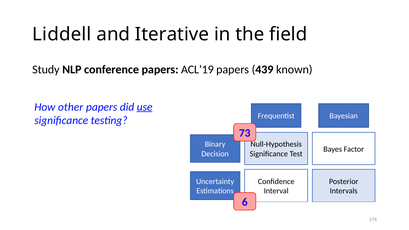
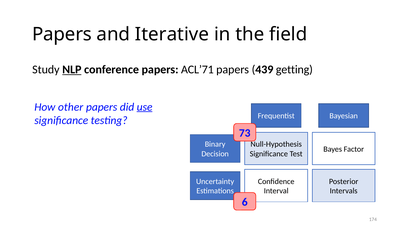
Liddell at (62, 34): Liddell -> Papers
NLP underline: none -> present
ACL’19: ACL’19 -> ACL’71
known: known -> getting
